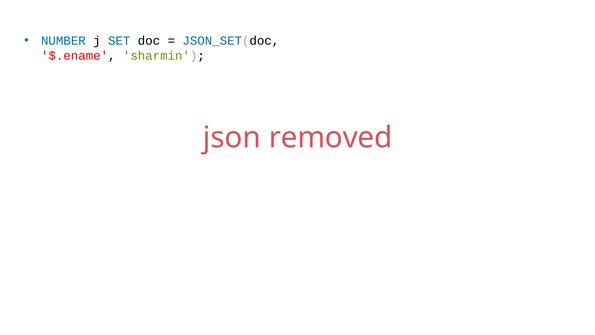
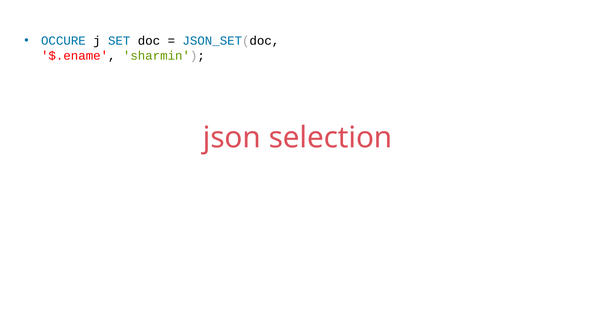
NUMBER: NUMBER -> OCCURE
removed: removed -> selection
